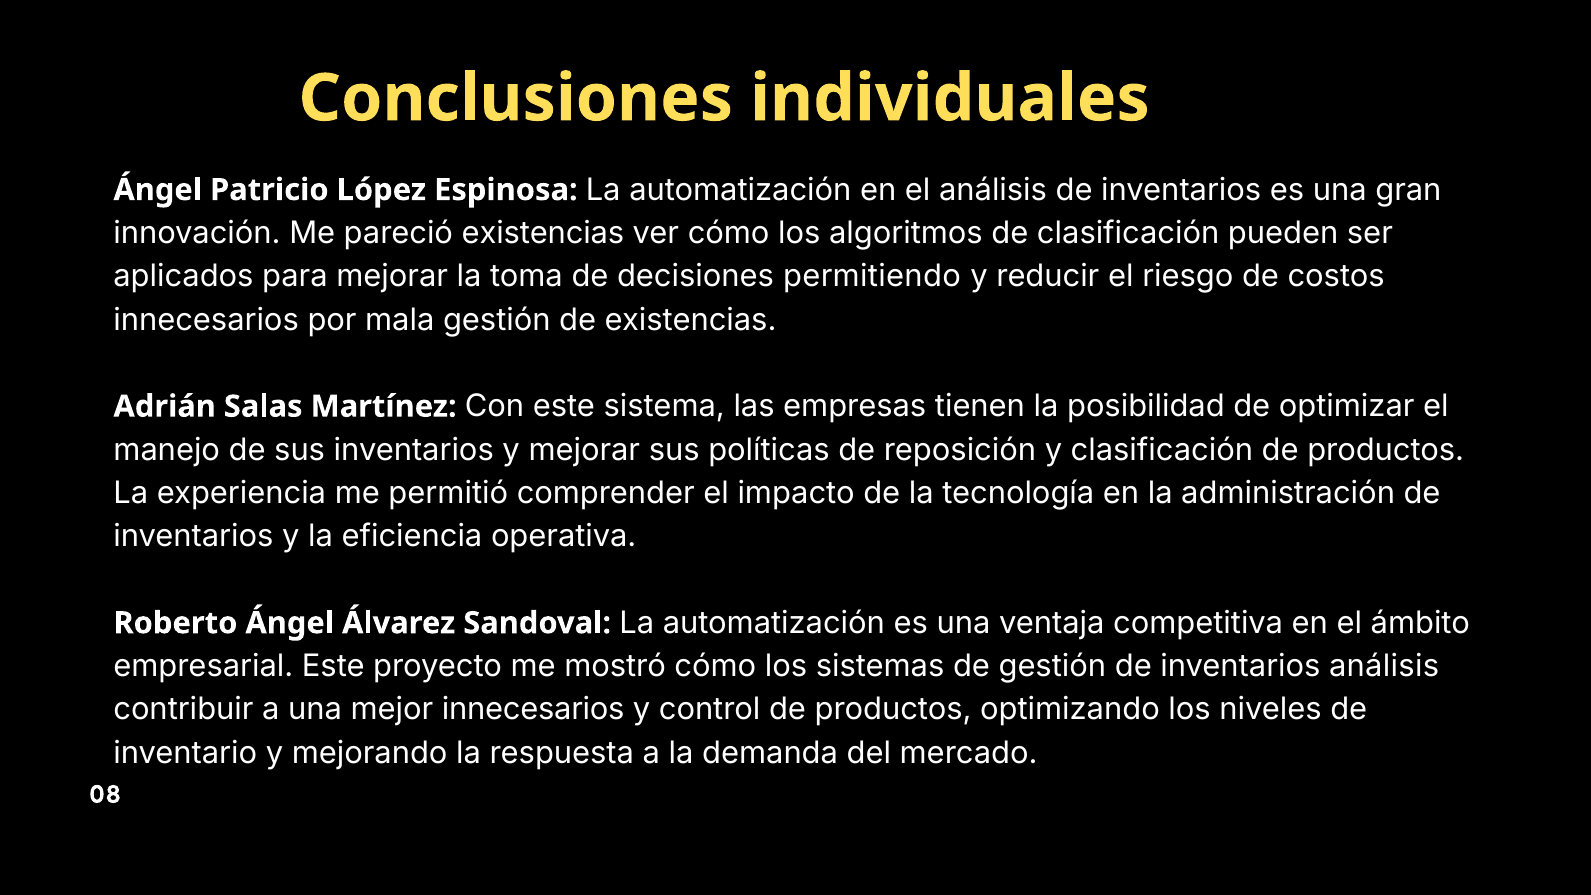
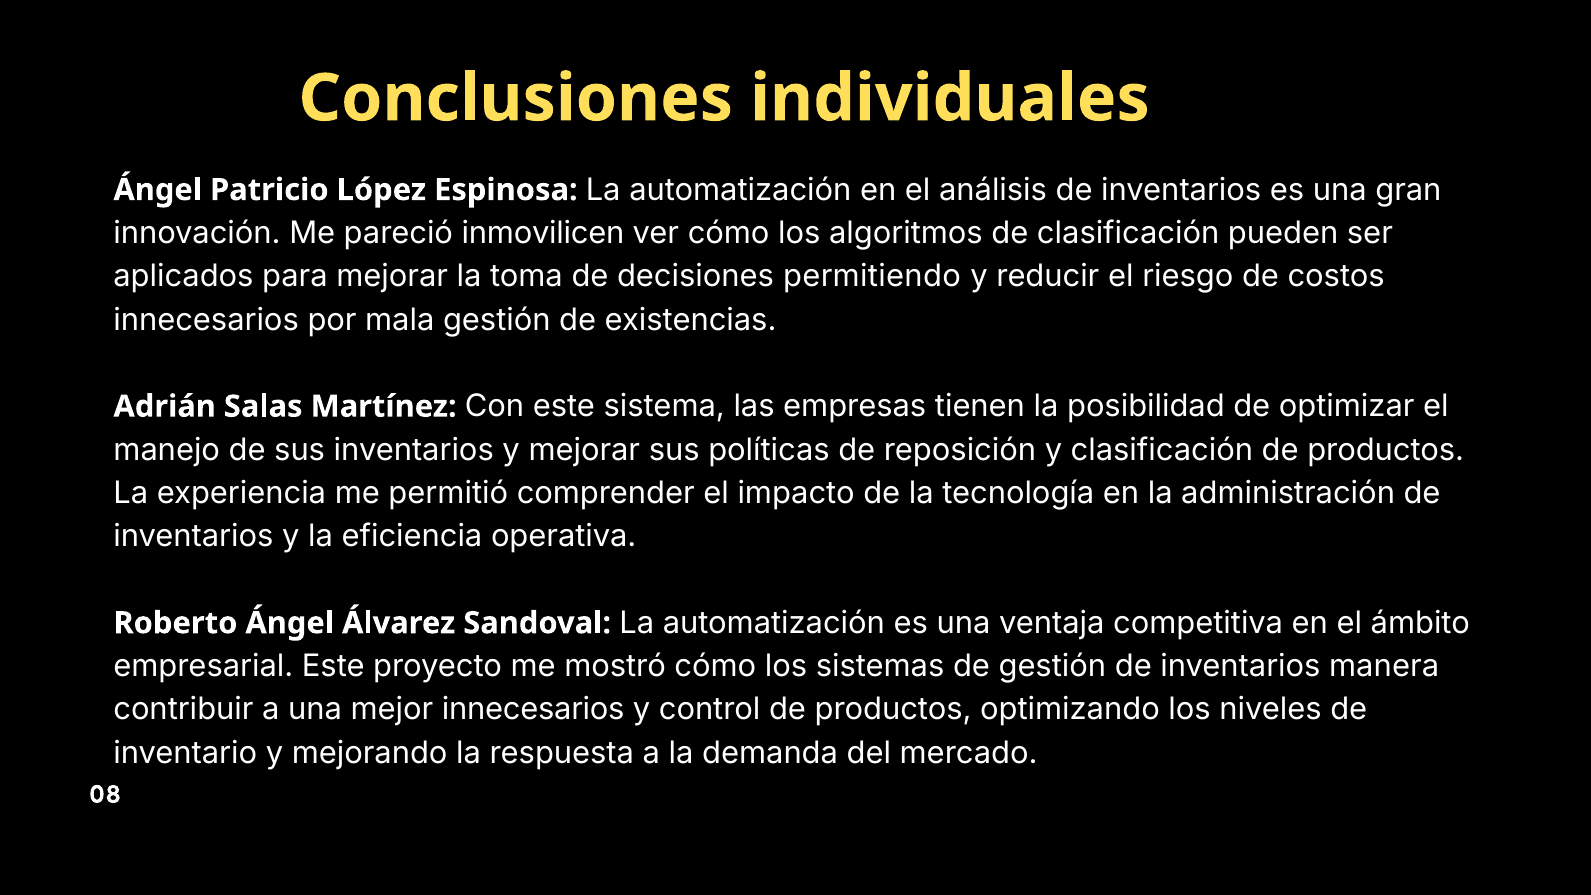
pareció existencias: existencias -> inmovilicen
inventarios análisis: análisis -> manera
